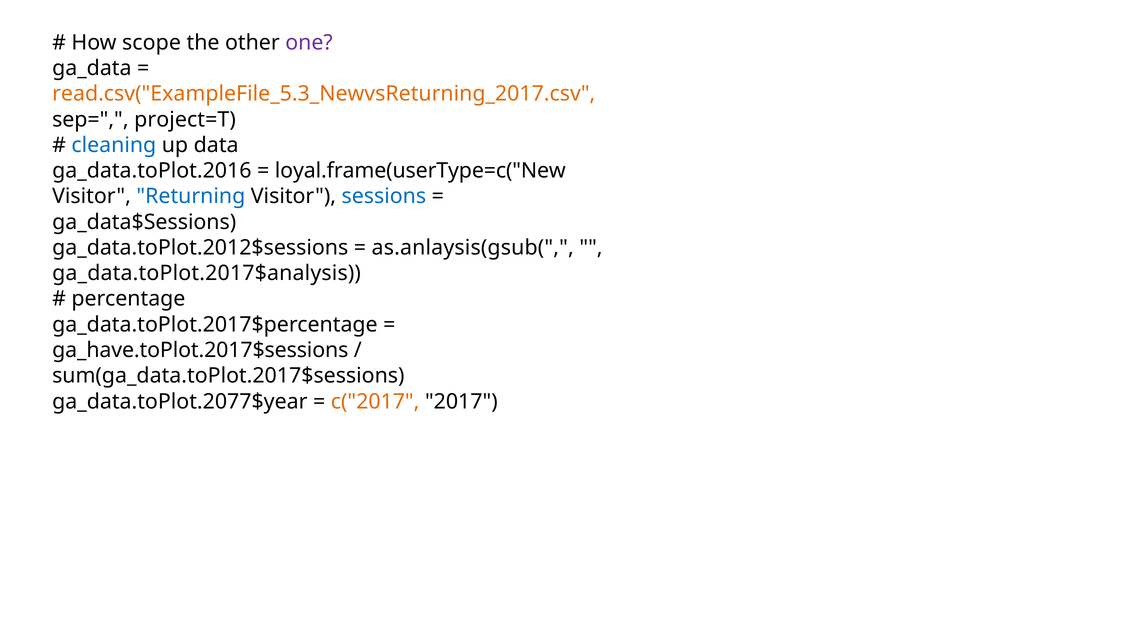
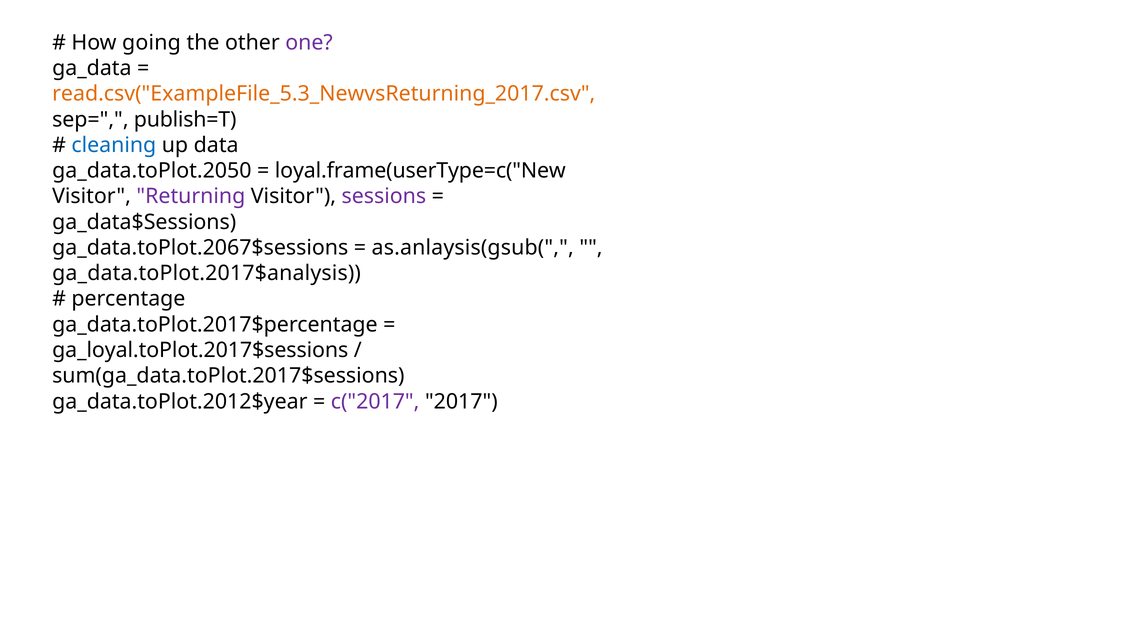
scope: scope -> going
project=T: project=T -> publish=T
ga_data.toPlot.2016: ga_data.toPlot.2016 -> ga_data.toPlot.2050
Returning colour: blue -> purple
sessions colour: blue -> purple
ga_data.toPlot.2012$sessions: ga_data.toPlot.2012$sessions -> ga_data.toPlot.2067$sessions
ga_have.toPlot.2017$sessions: ga_have.toPlot.2017$sessions -> ga_loyal.toPlot.2017$sessions
ga_data.toPlot.2077$year: ga_data.toPlot.2077$year -> ga_data.toPlot.2012$year
c("2017 colour: orange -> purple
